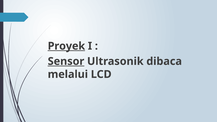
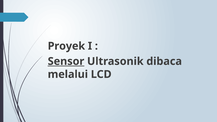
Proyek underline: present -> none
